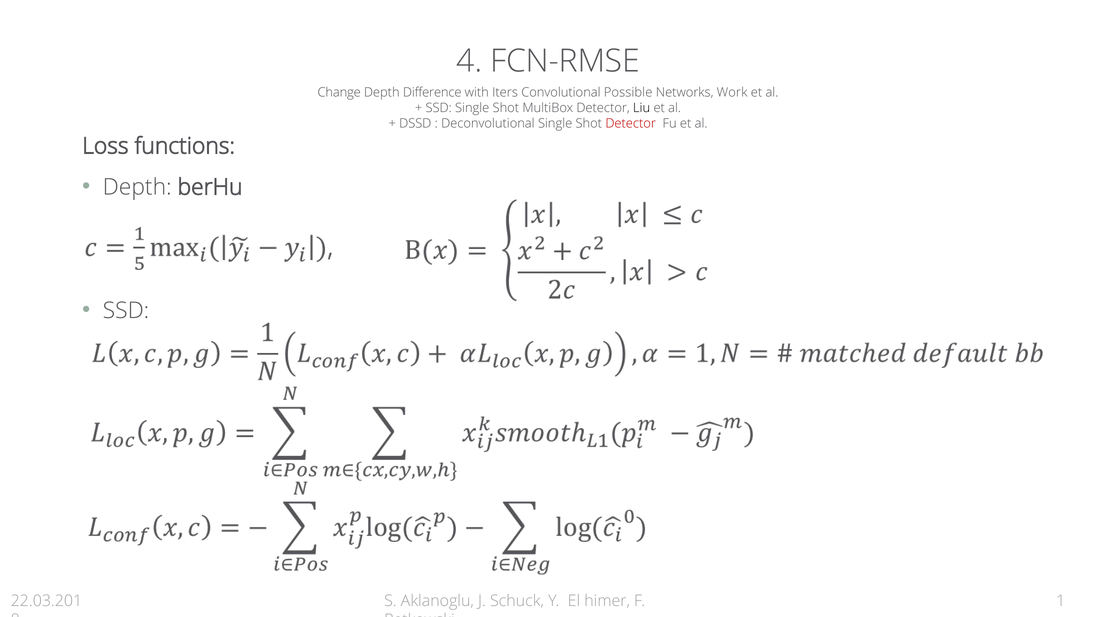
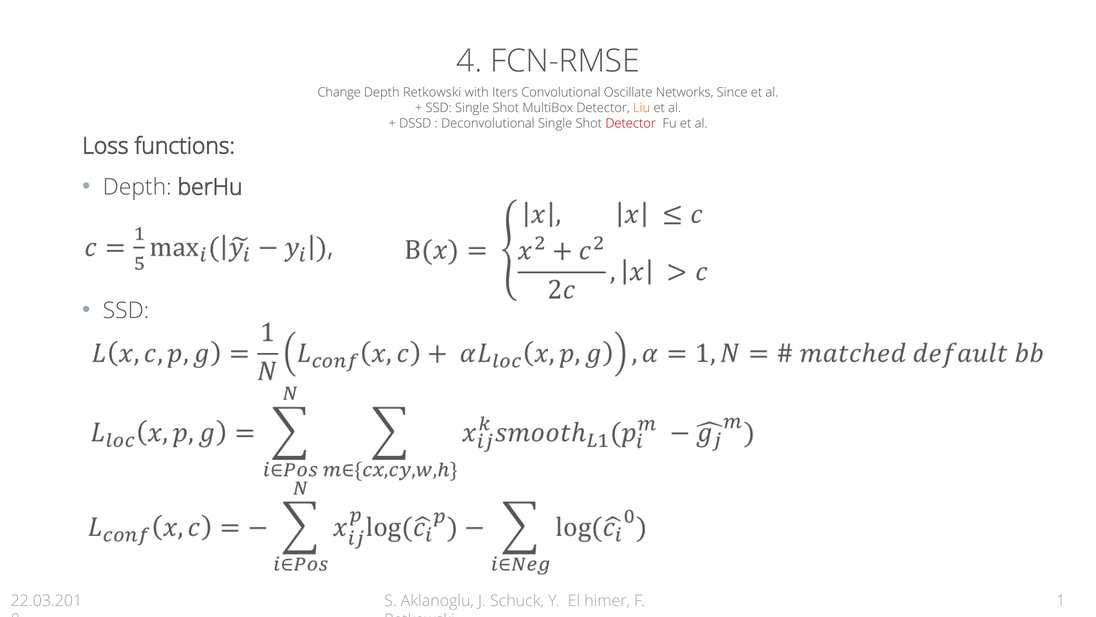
Depth Difference: Difference -> Retkowski
Possible: Possible -> Oscillate
Work: Work -> Since
Liu colour: black -> orange
